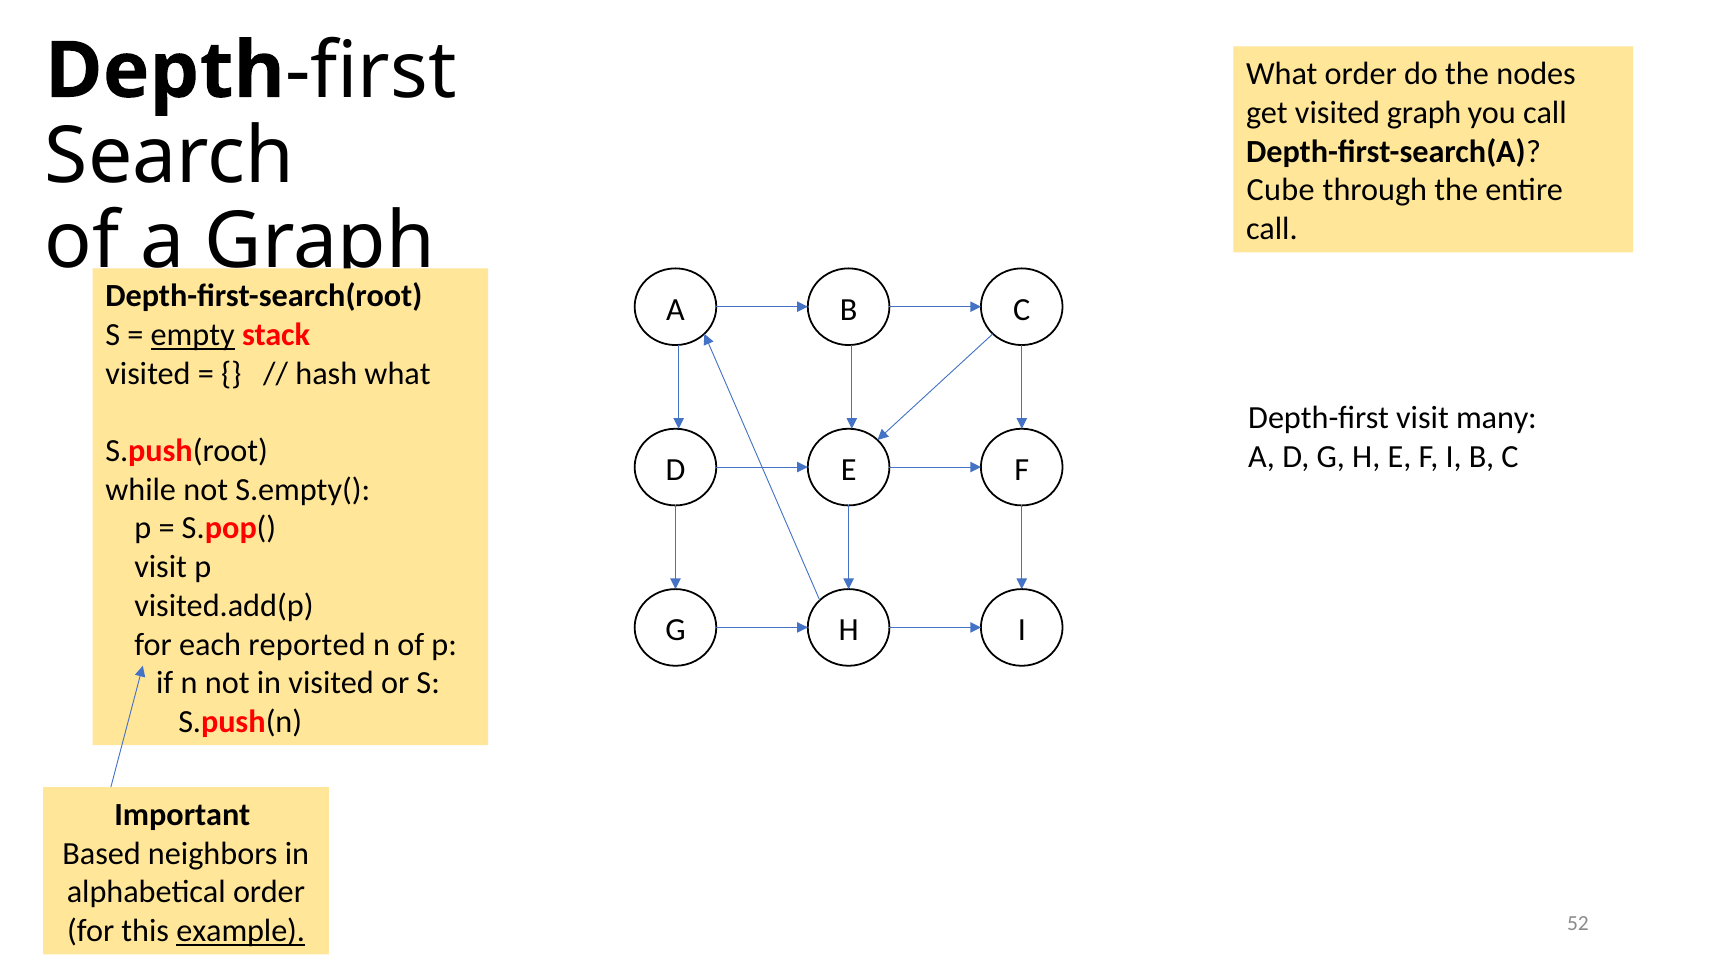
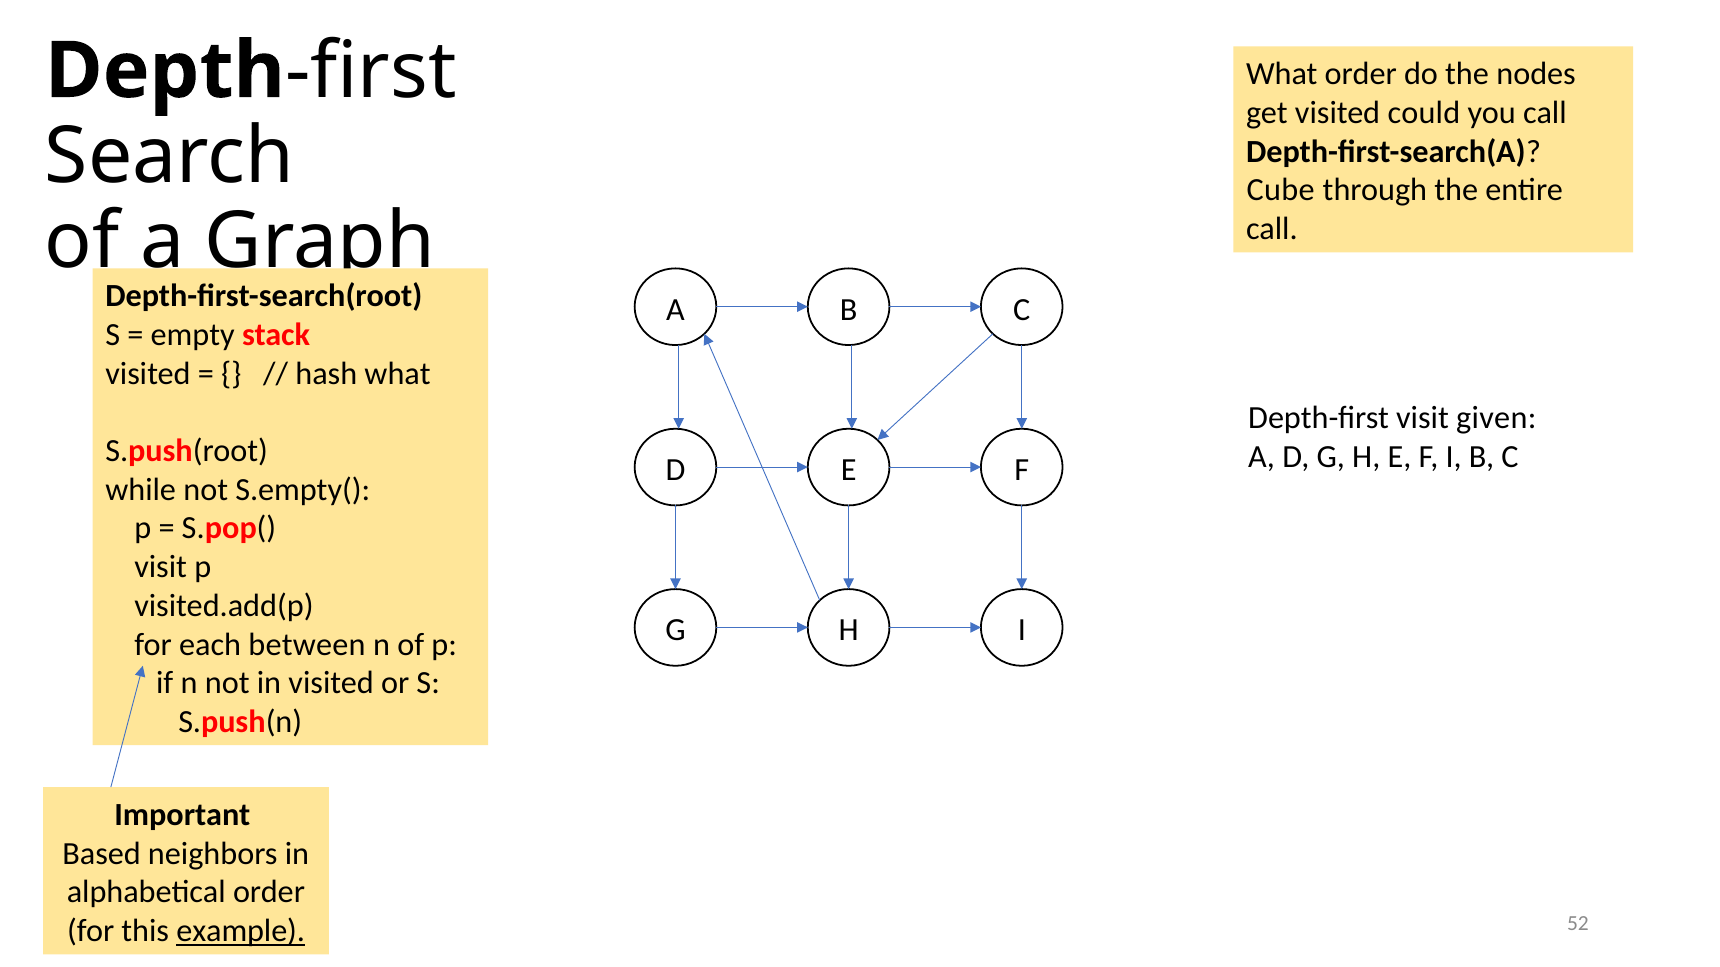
visited graph: graph -> could
empty underline: present -> none
many: many -> given
reported: reported -> between
